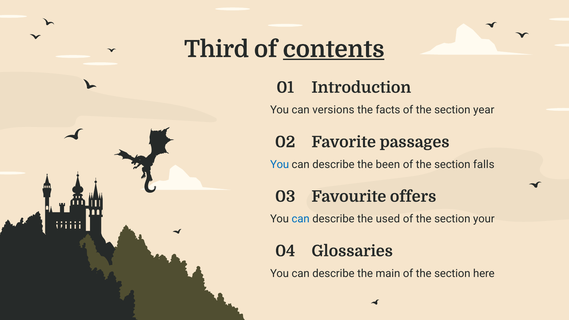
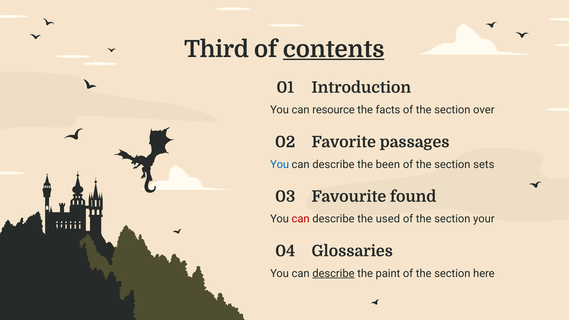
versions: versions -> resource
year: year -> over
falls: falls -> sets
offers: offers -> found
can at (301, 219) colour: blue -> red
describe at (333, 273) underline: none -> present
main: main -> paint
